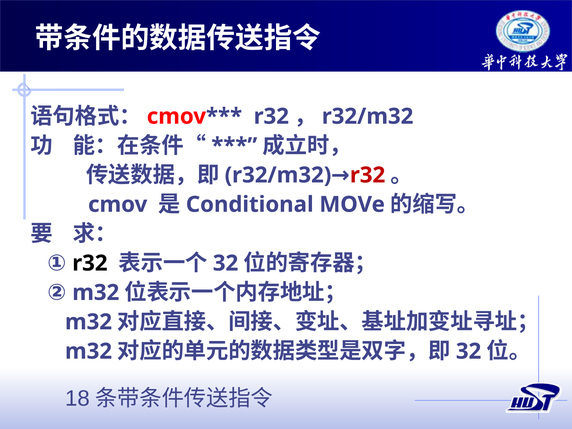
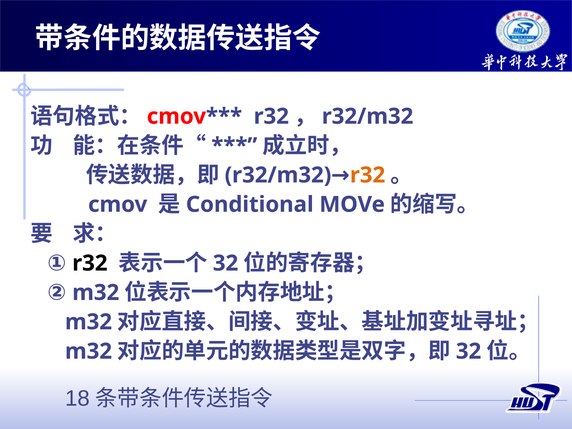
r32 at (368, 175) colour: red -> orange
